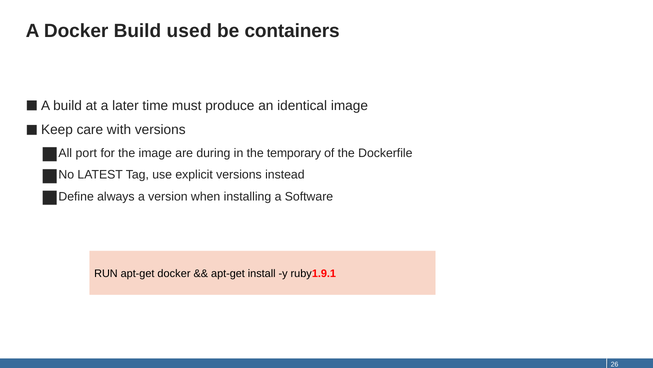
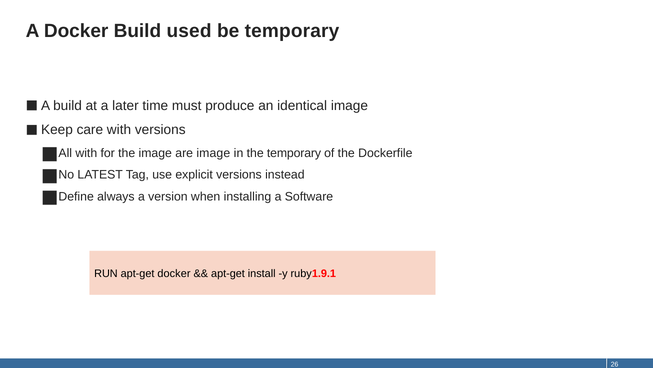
be containers: containers -> temporary
All port: port -> with
are during: during -> image
